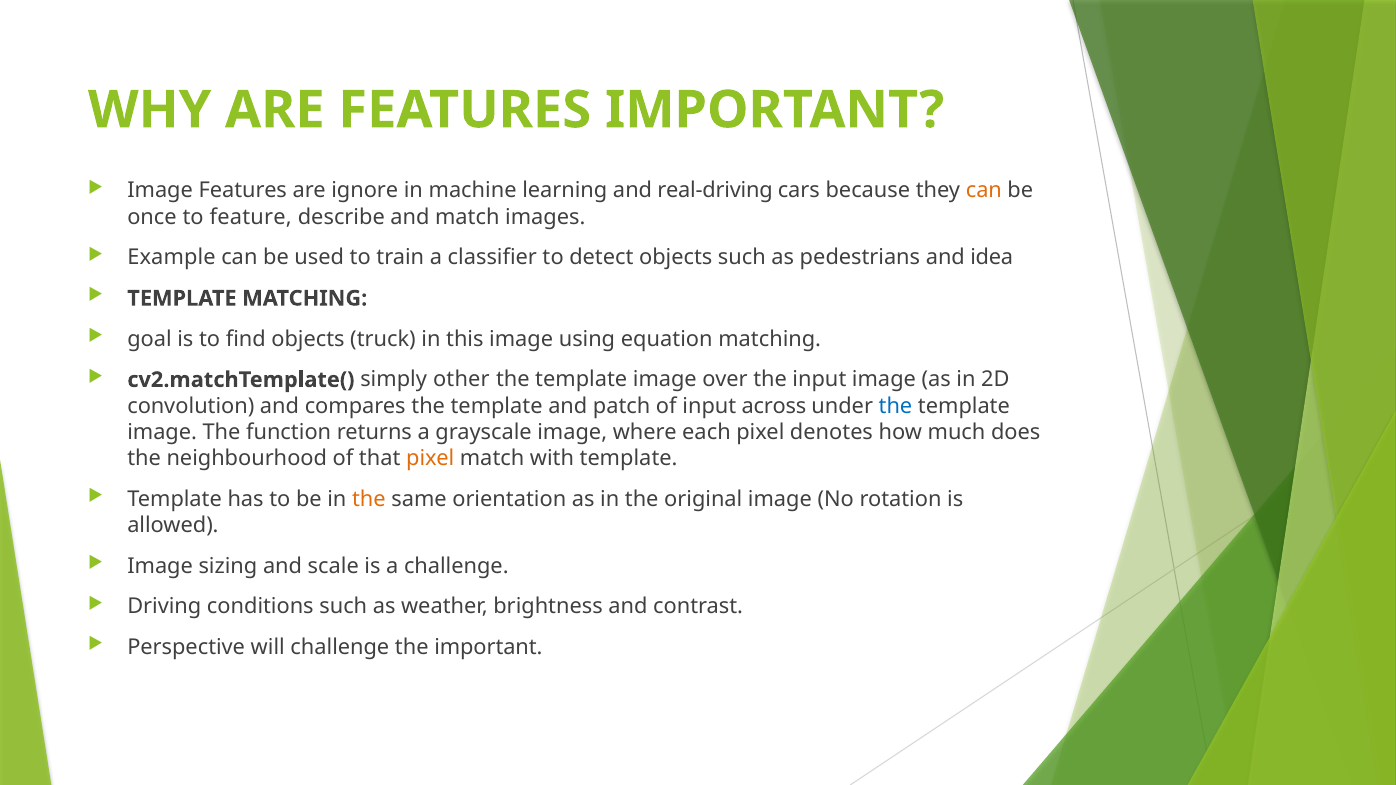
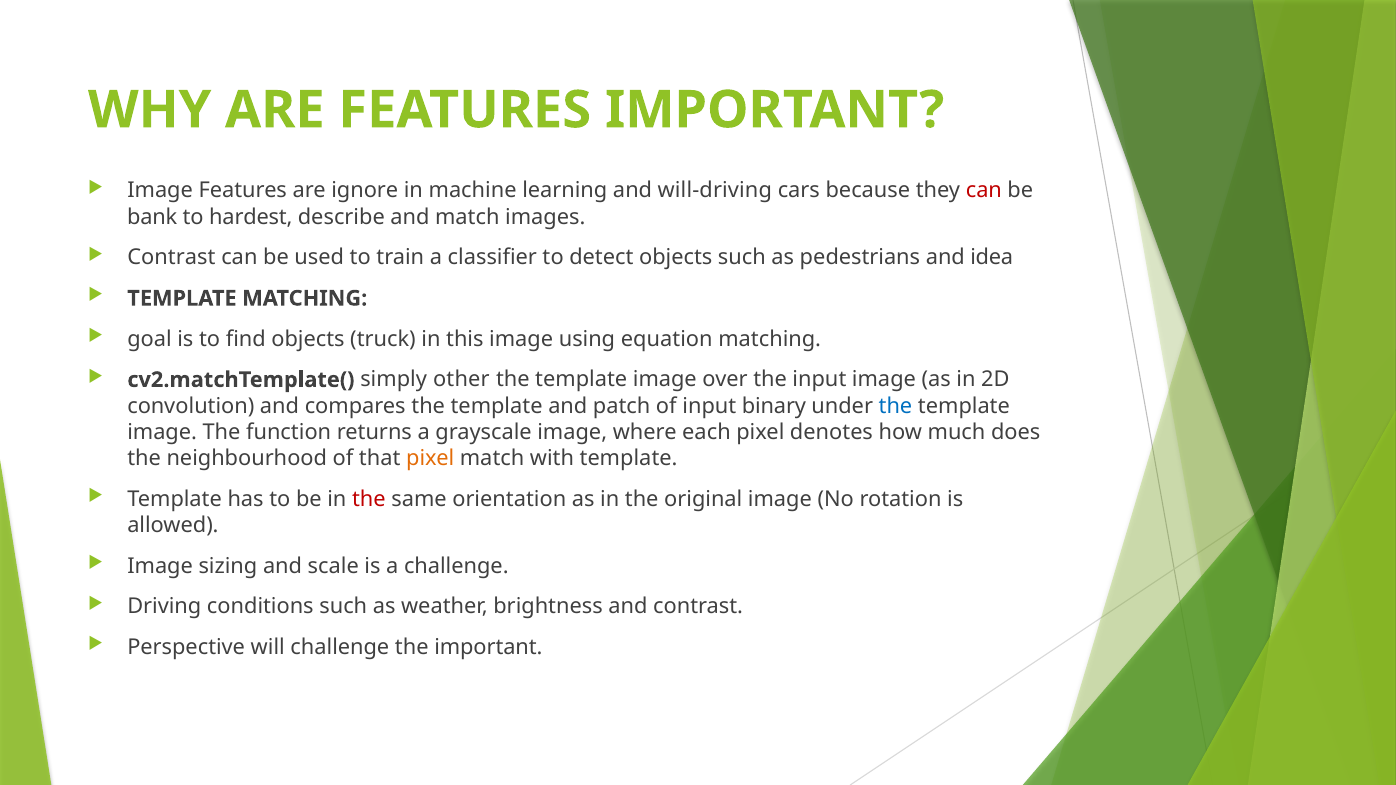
real-driving: real-driving -> will-driving
can at (984, 191) colour: orange -> red
once: once -> bank
feature: feature -> hardest
Example at (171, 258): Example -> Contrast
across: across -> binary
the at (369, 499) colour: orange -> red
